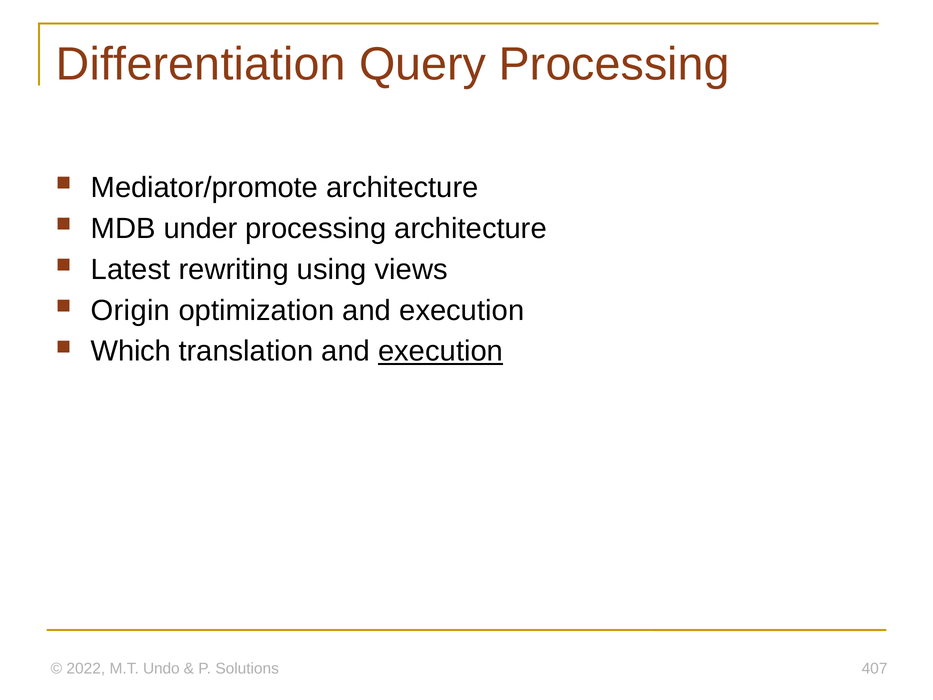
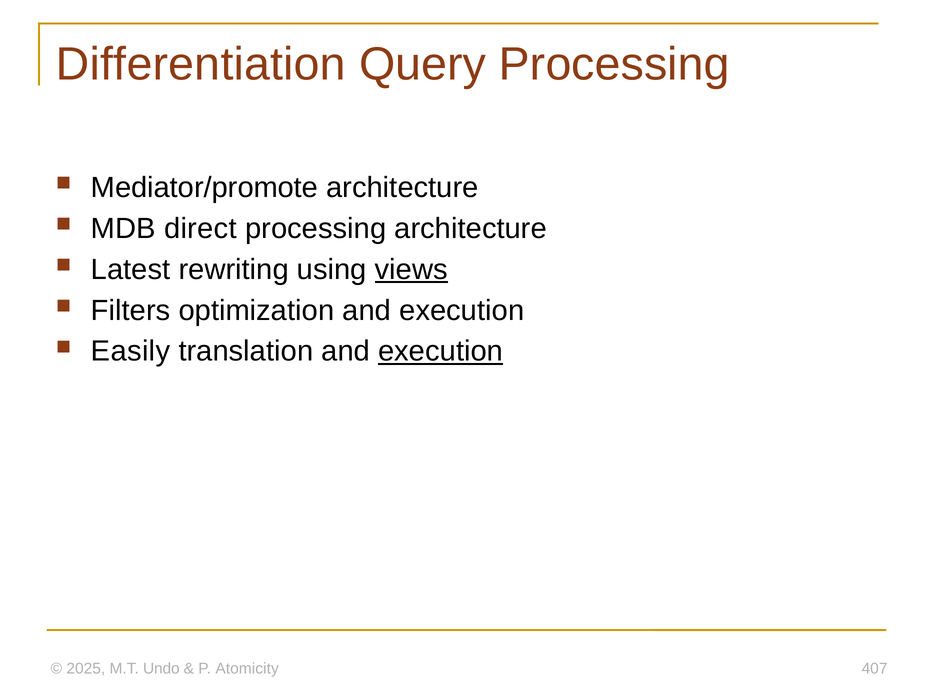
under: under -> direct
views underline: none -> present
Origin: Origin -> Filters
Which: Which -> Easily
2022: 2022 -> 2025
Solutions: Solutions -> Atomicity
